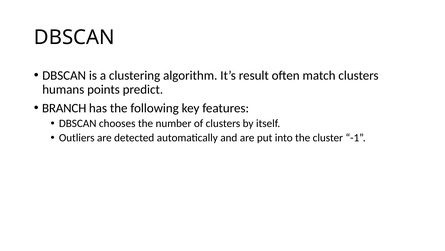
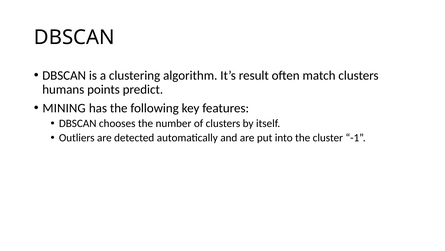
BRANCH: BRANCH -> MINING
